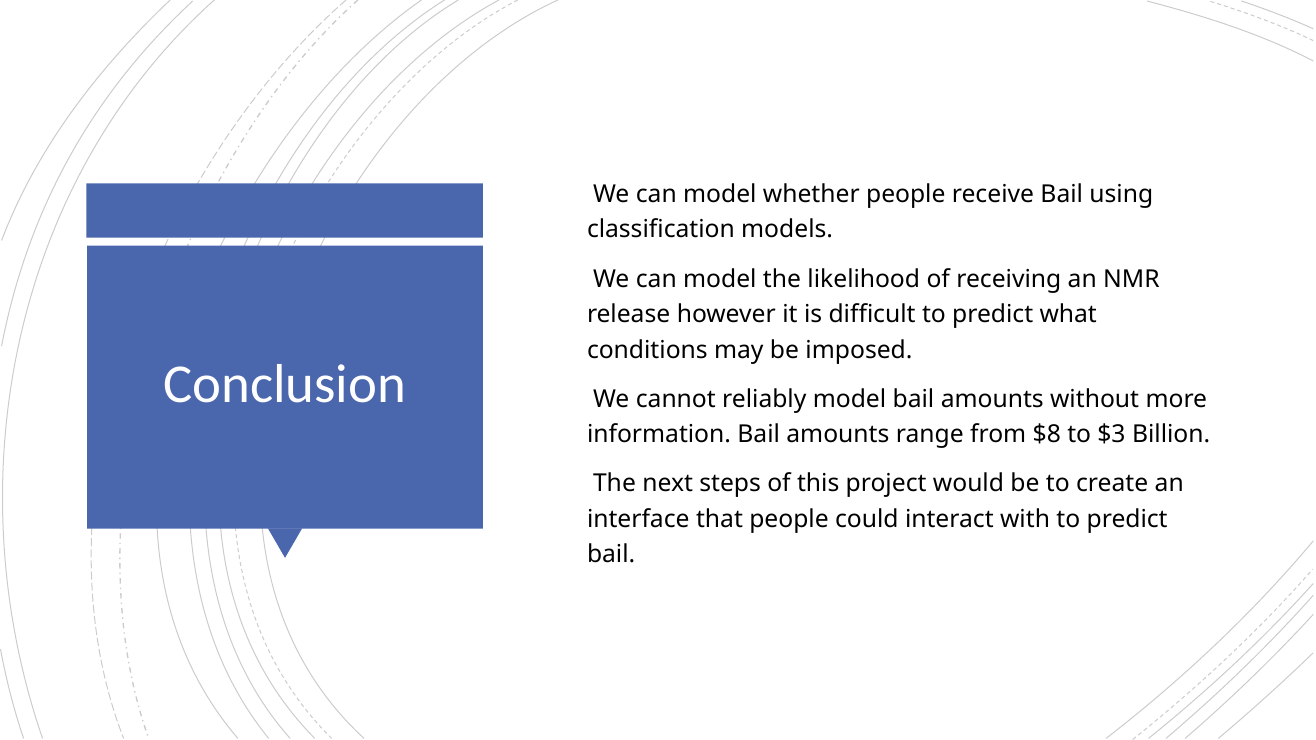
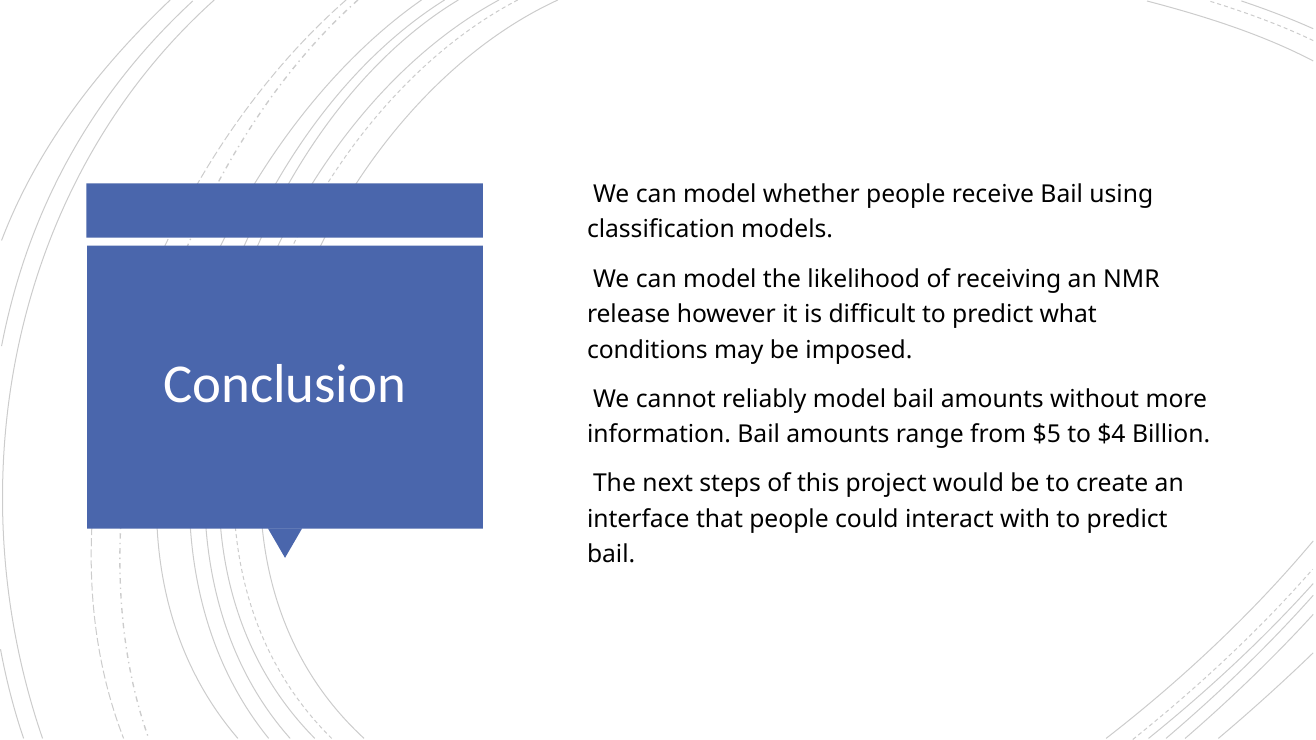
$8: $8 -> $5
$3: $3 -> $4
